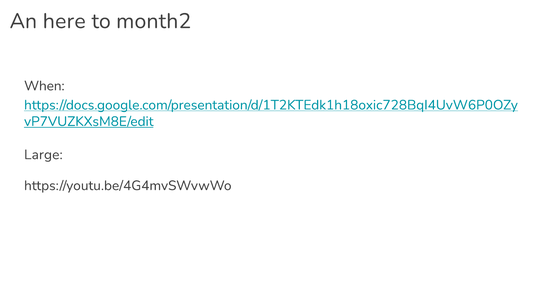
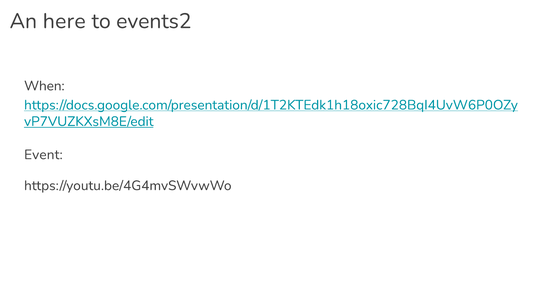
month2: month2 -> events2
Large: Large -> Event
